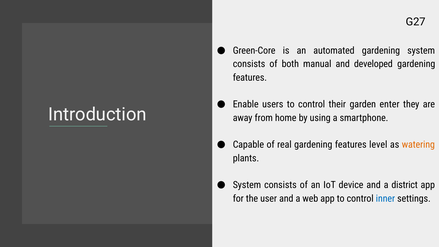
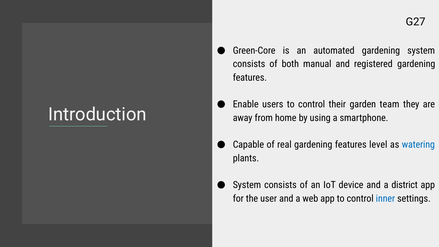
developed: developed -> registered
enter: enter -> team
watering colour: orange -> blue
